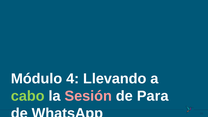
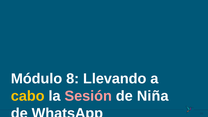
4: 4 -> 8
cabo colour: light green -> yellow
Para: Para -> Niña
